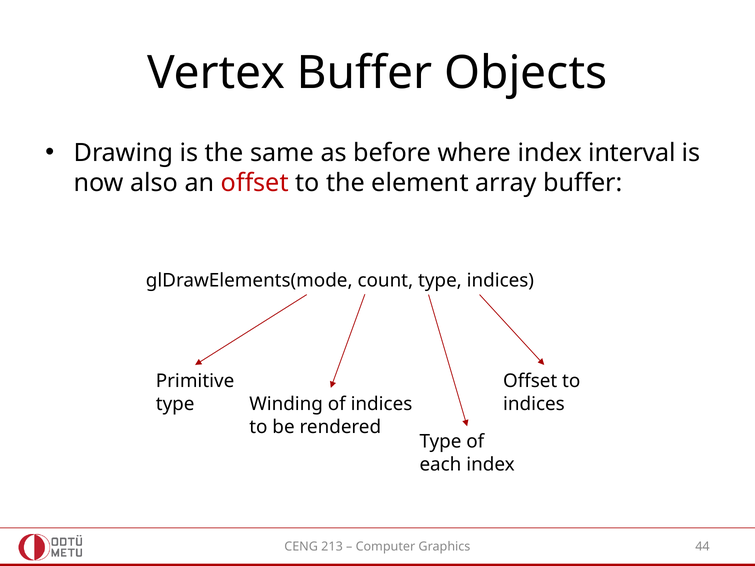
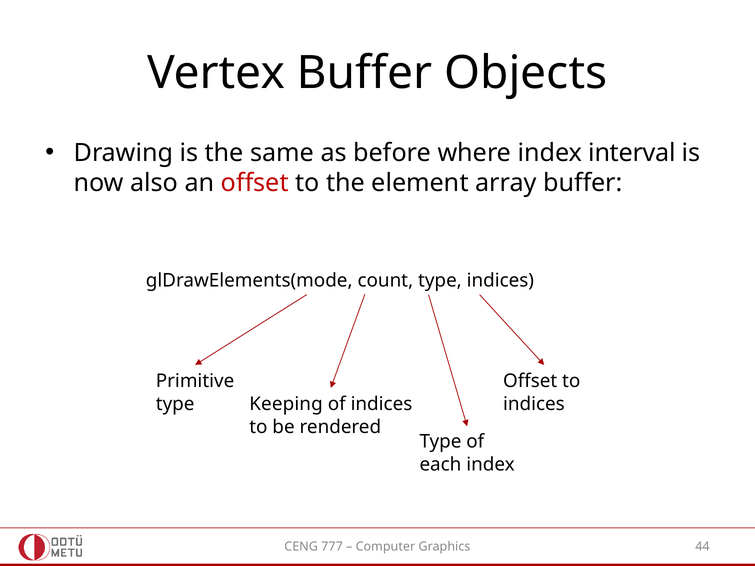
Winding: Winding -> Keeping
213: 213 -> 777
